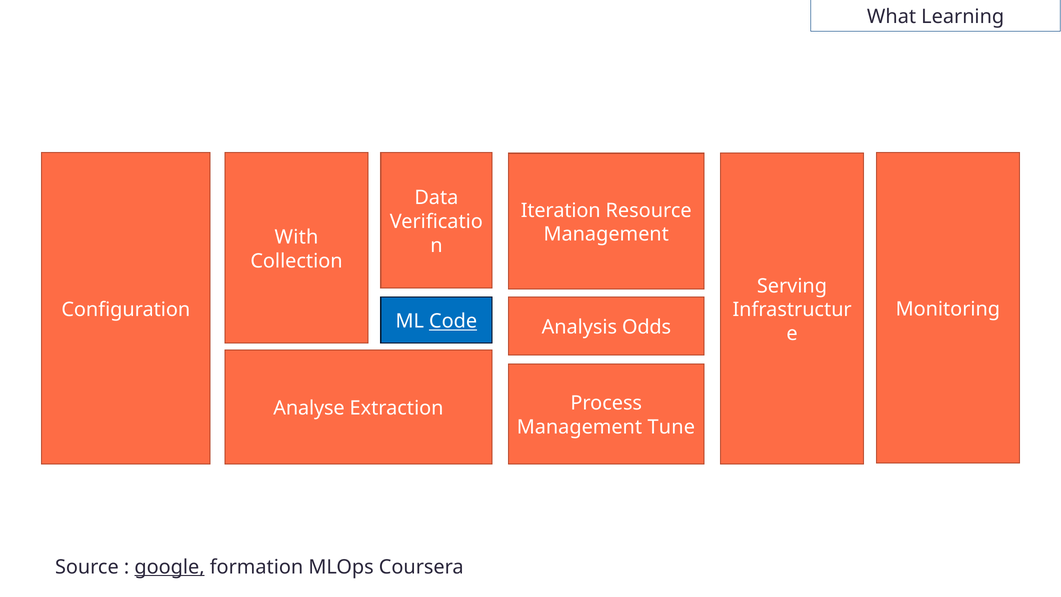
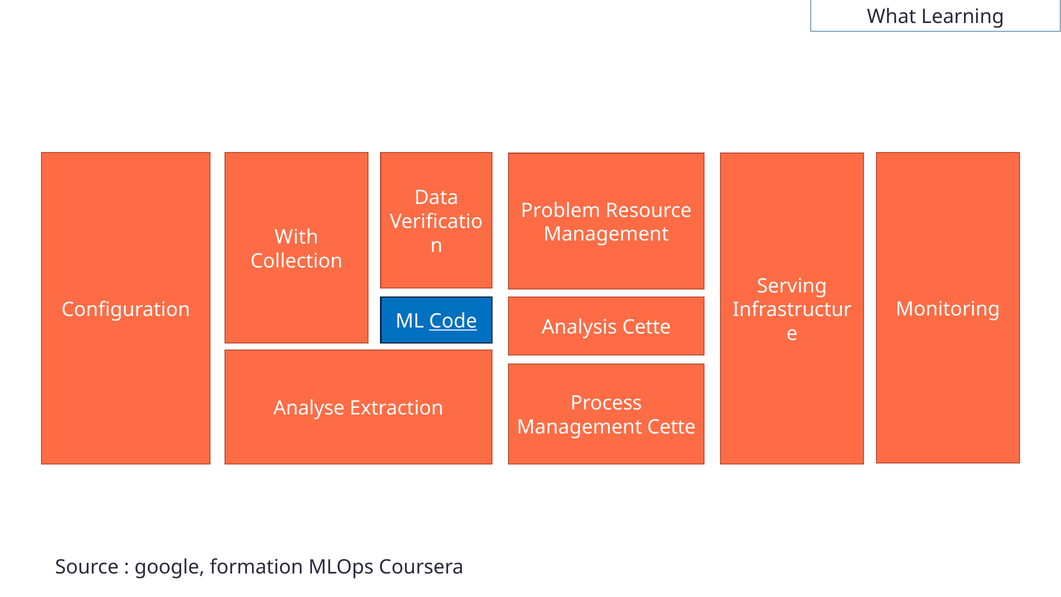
Iteration: Iteration -> Problem
Analysis Odds: Odds -> Cette
Management Tune: Tune -> Cette
google underline: present -> none
